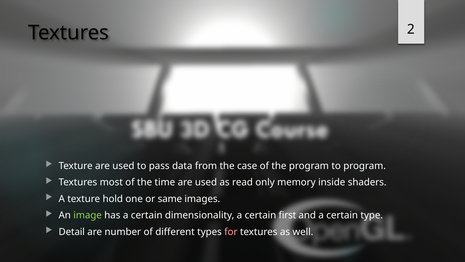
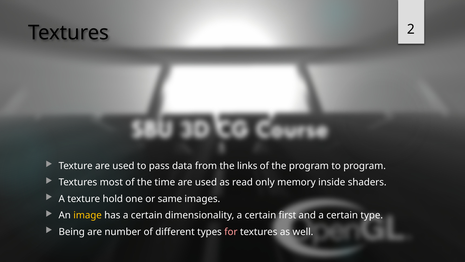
case: case -> links
image colour: light green -> yellow
Detail: Detail -> Being
